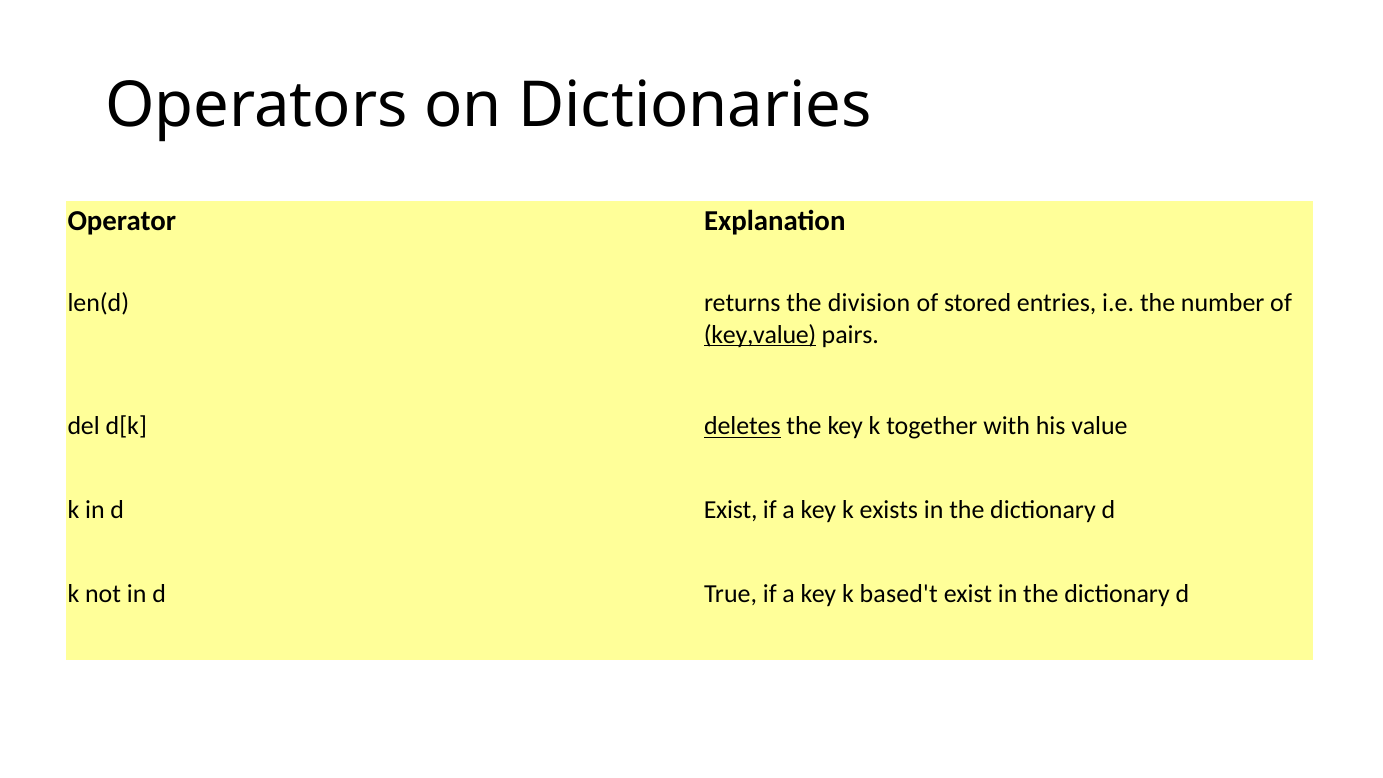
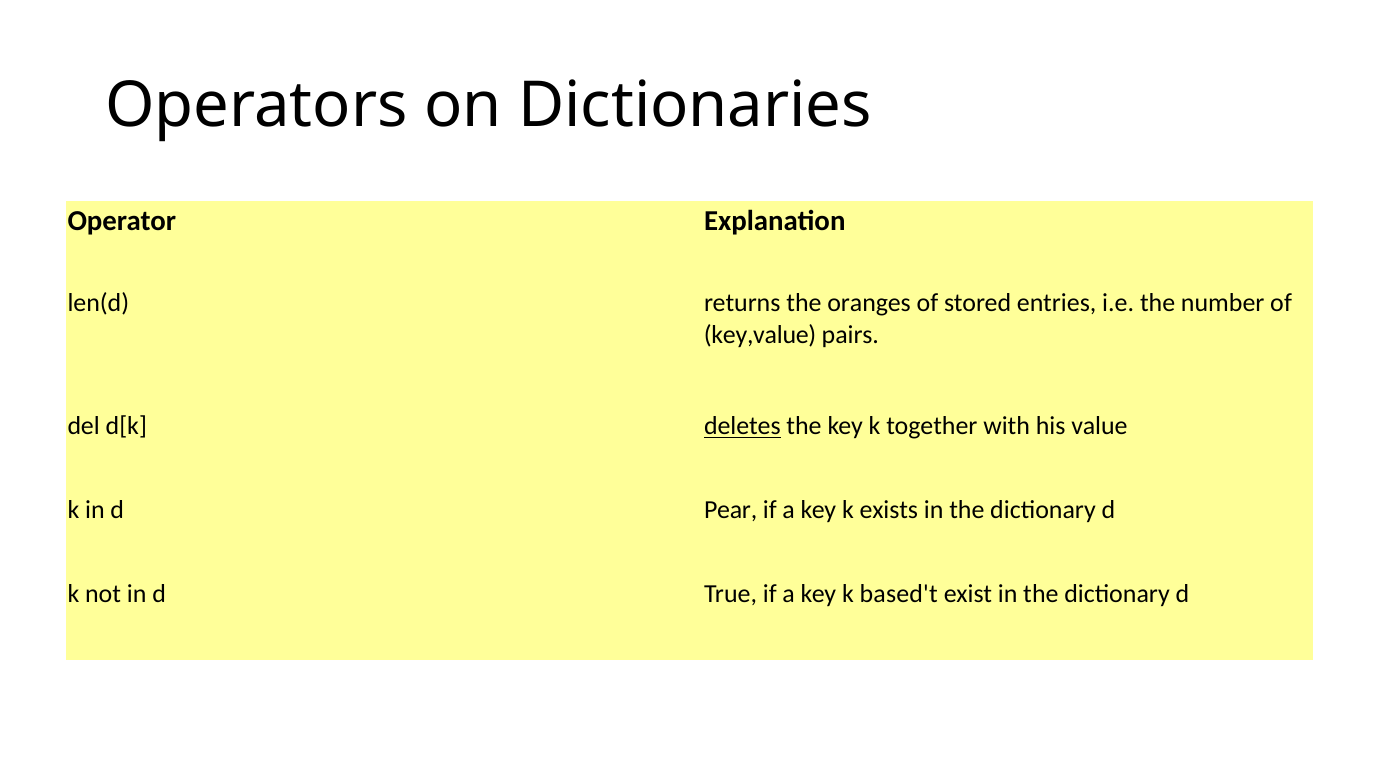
division: division -> oranges
key,value underline: present -> none
d Exist: Exist -> Pear
